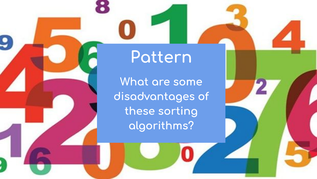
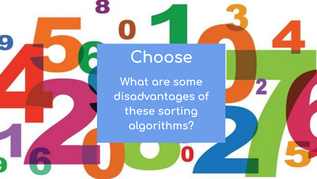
Pattern: Pattern -> Choose
